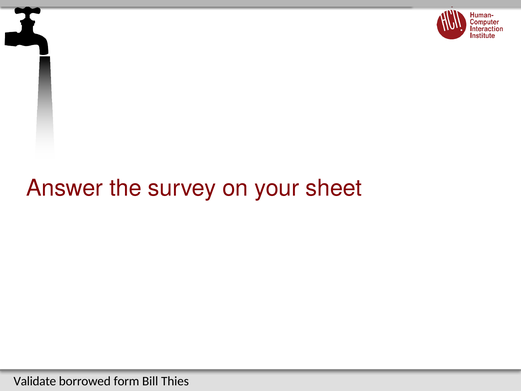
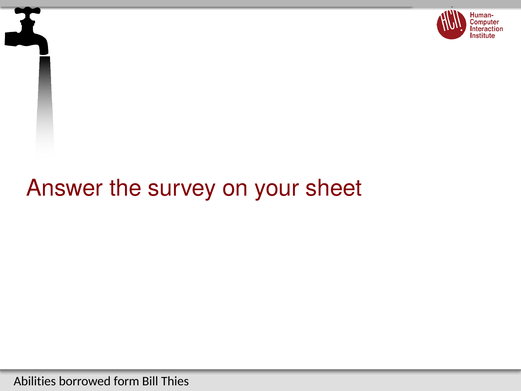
Validate: Validate -> Abilities
